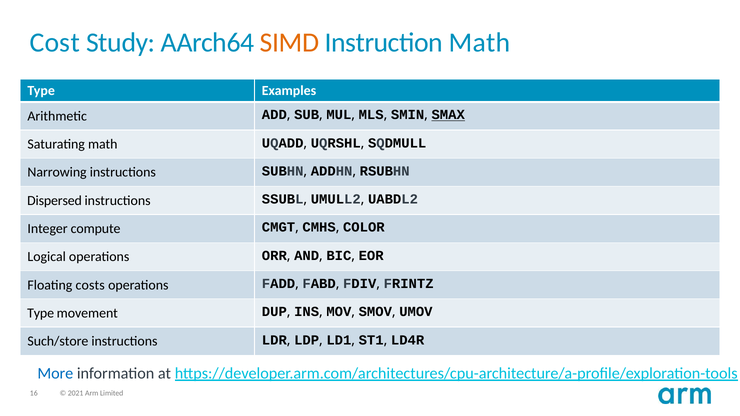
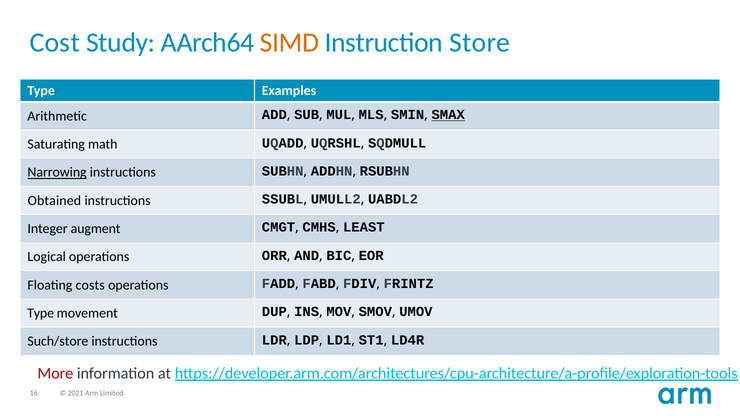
Instruction Math: Math -> Store
Narrowing underline: none -> present
Dispersed: Dispersed -> Obtained
compute: compute -> augment
COLOR: COLOR -> LEAST
More colour: blue -> red
